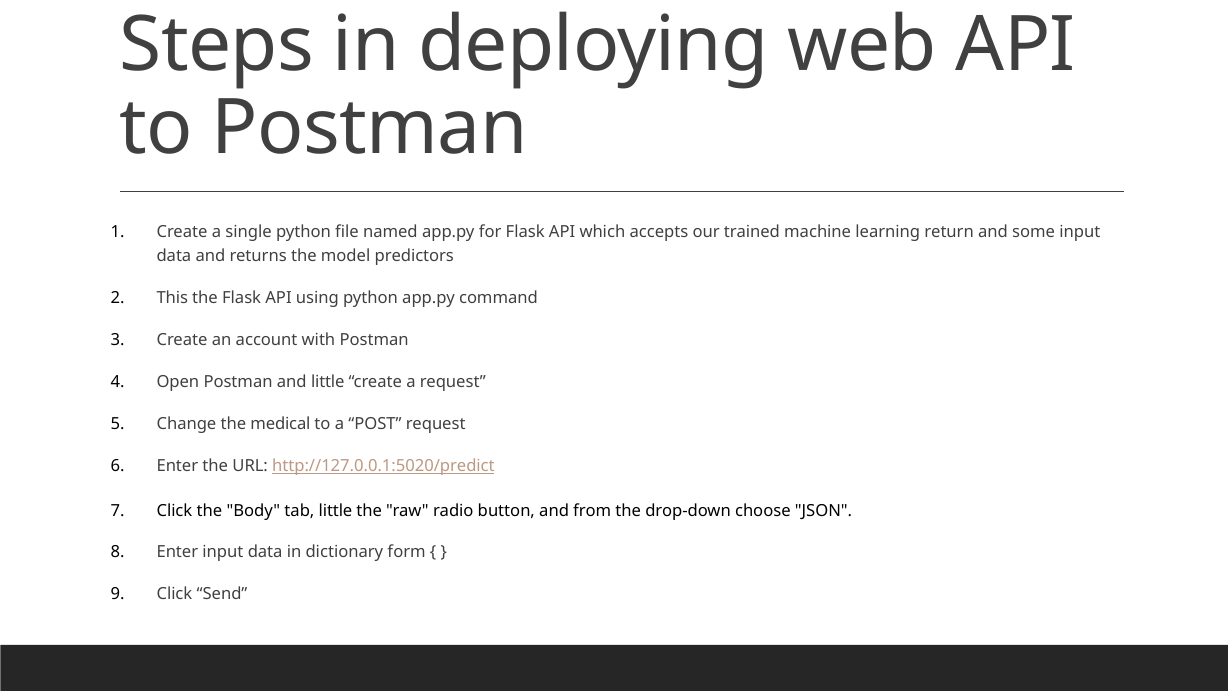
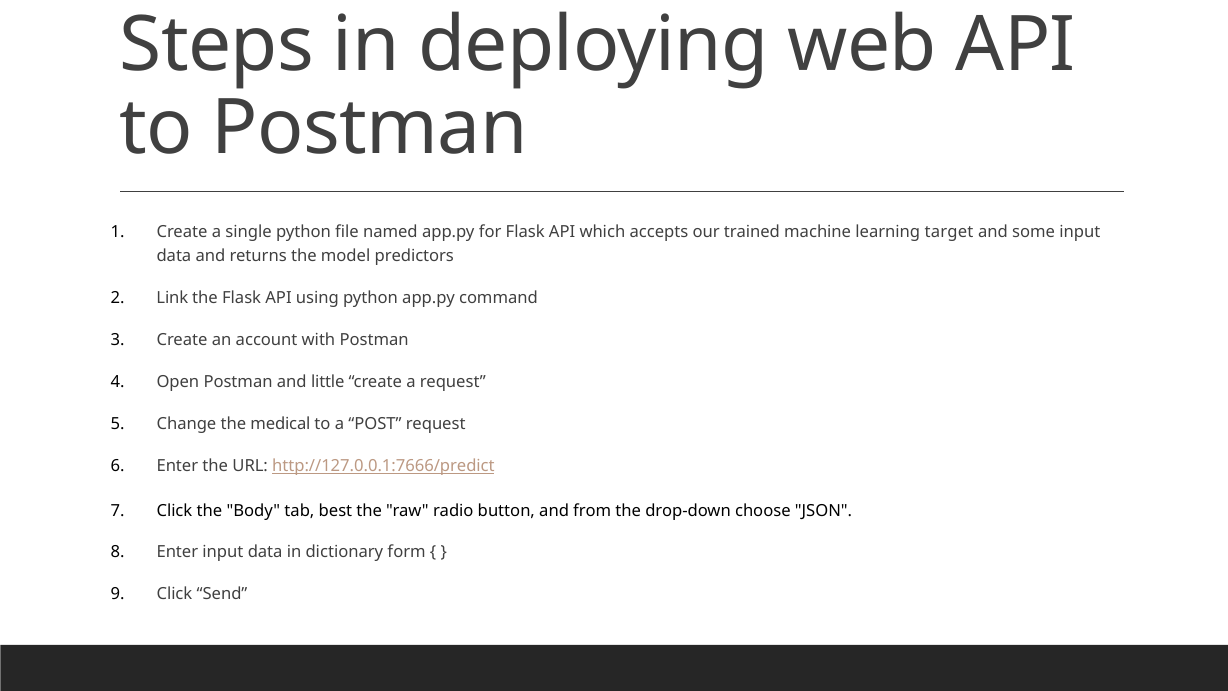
return: return -> target
This: This -> Link
http://127.0.0.1:5020/predict: http://127.0.0.1:5020/predict -> http://127.0.0.1:7666/predict
tab little: little -> best
